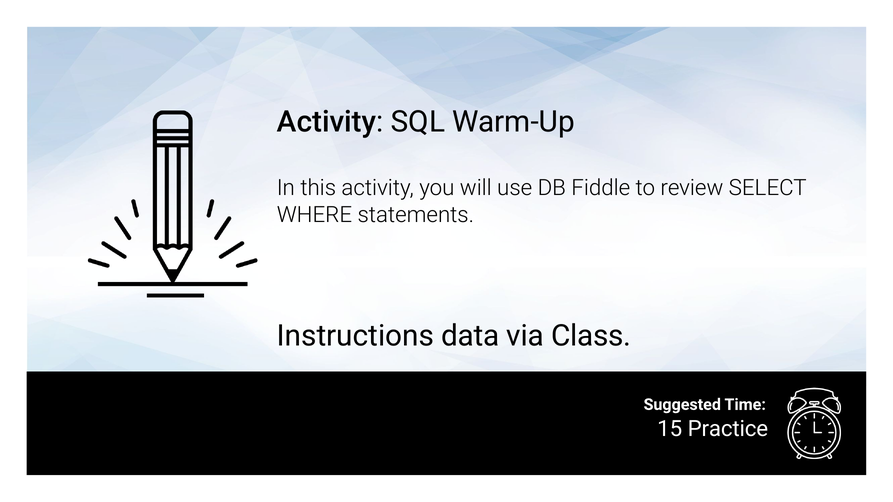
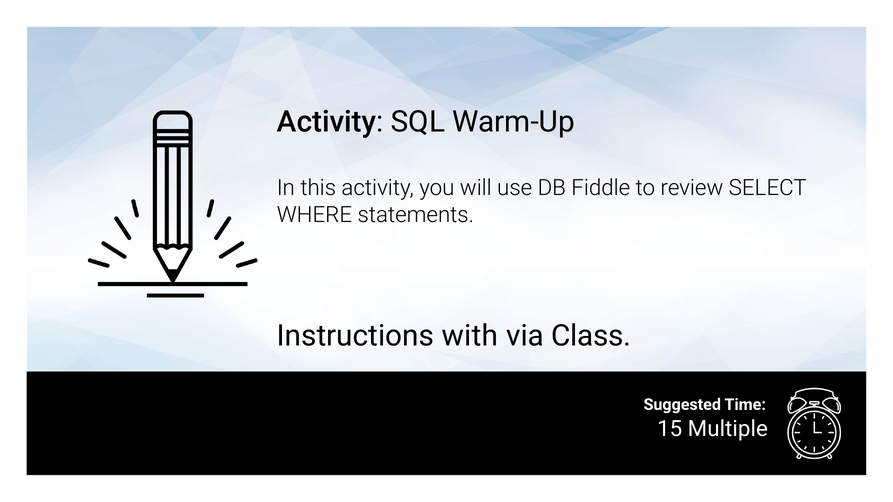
data: data -> with
Practice: Practice -> Multiple
